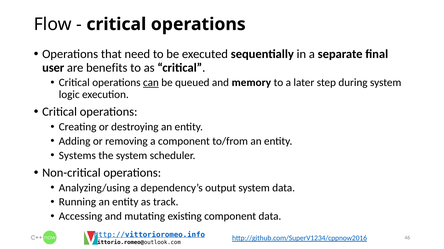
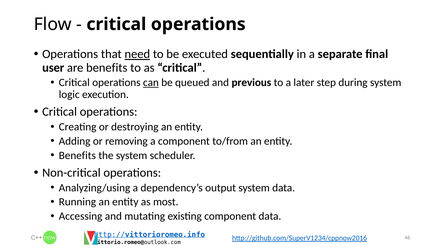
need underline: none -> present
memory: memory -> previous
Systems at (77, 156): Systems -> Benefits
track: track -> most
